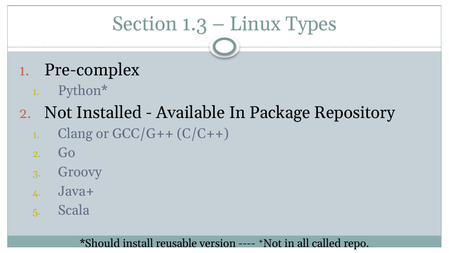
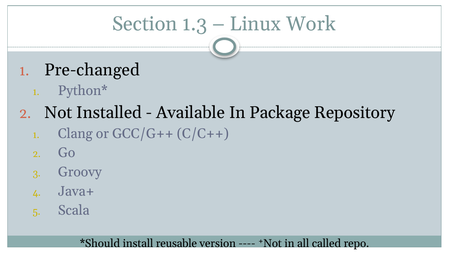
Types: Types -> Work
Pre-complex: Pre-complex -> Pre-changed
